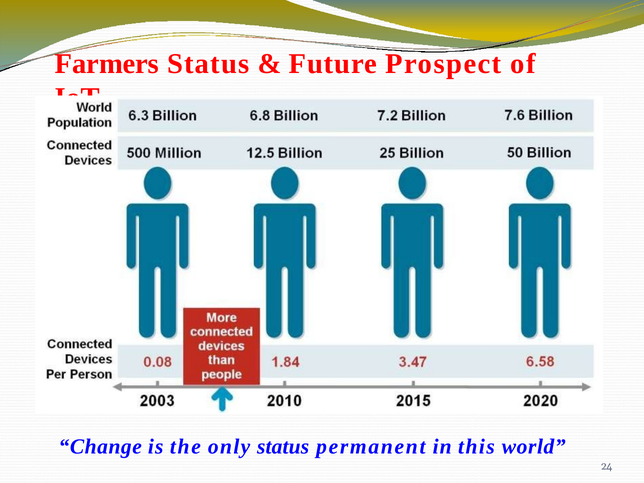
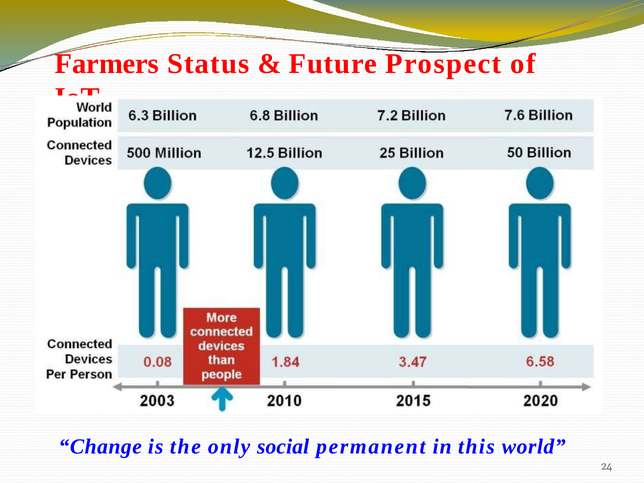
only status: status -> social
